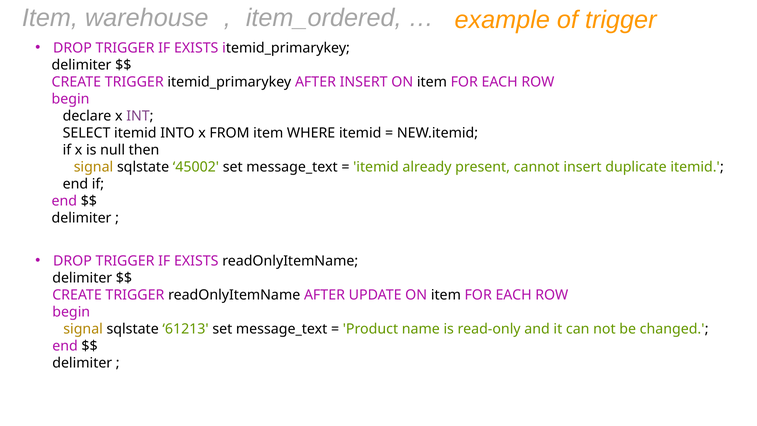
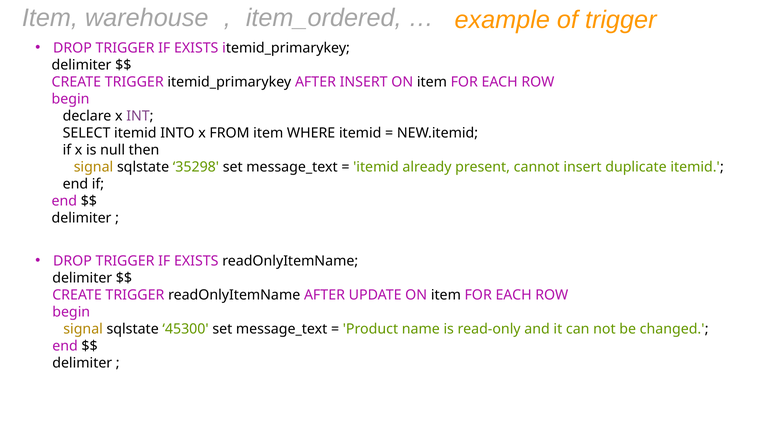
45002: 45002 -> 35298
61213: 61213 -> 45300
